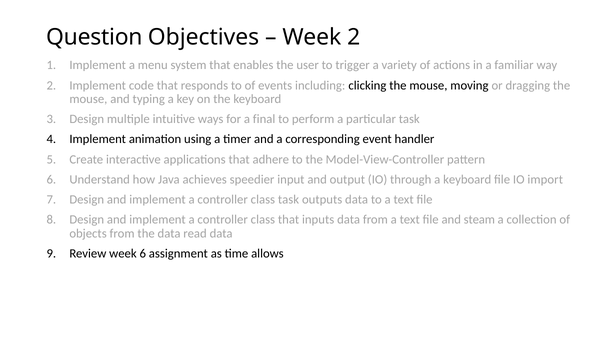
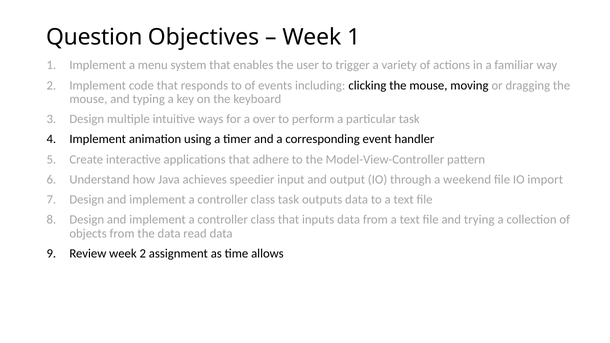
Week 2: 2 -> 1
final: final -> over
a keyboard: keyboard -> weekend
steam: steam -> trying
week 6: 6 -> 2
